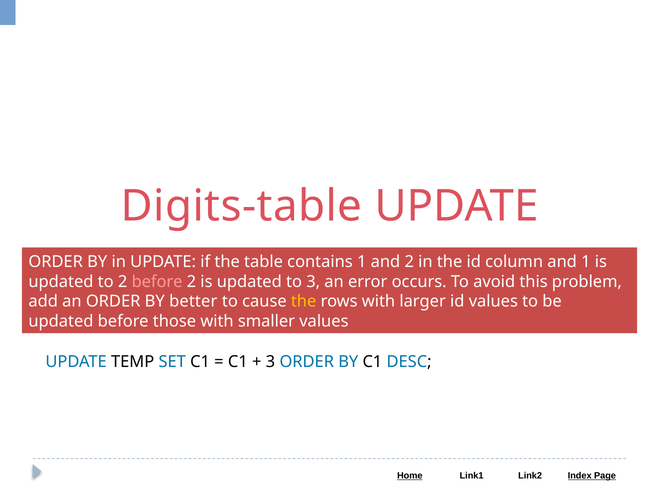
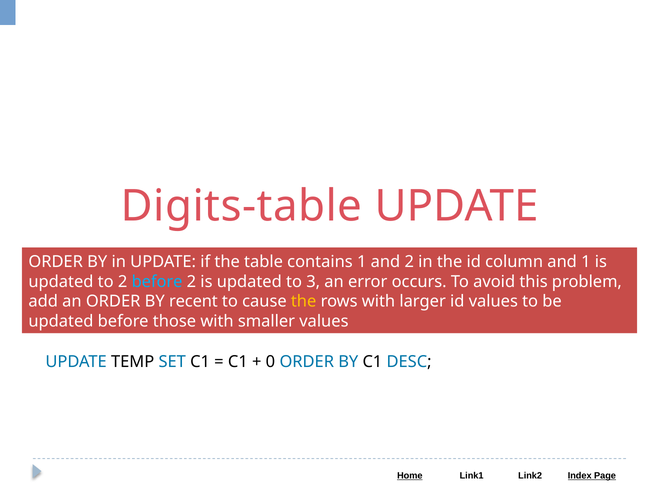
before at (157, 281) colour: pink -> light blue
better: better -> recent
3 at (270, 361): 3 -> 0
